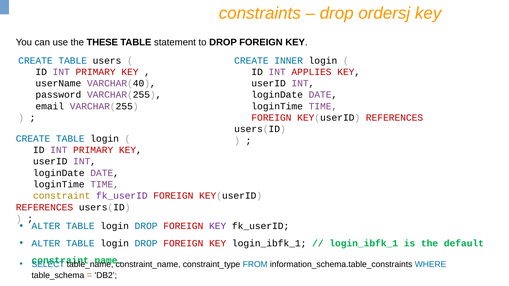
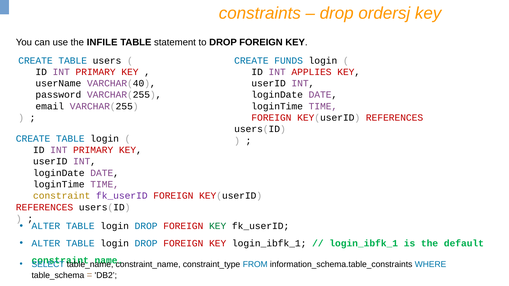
THESE: THESE -> INFILE
INNER: INNER -> FUNDS
KEY at (218, 226) colour: purple -> green
